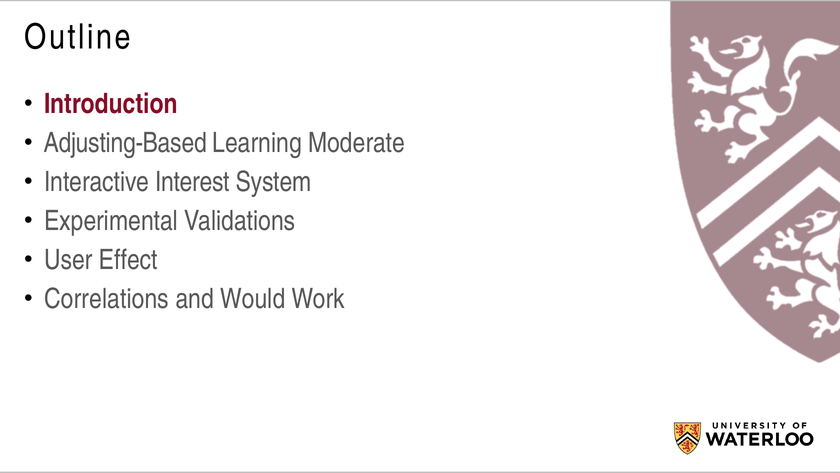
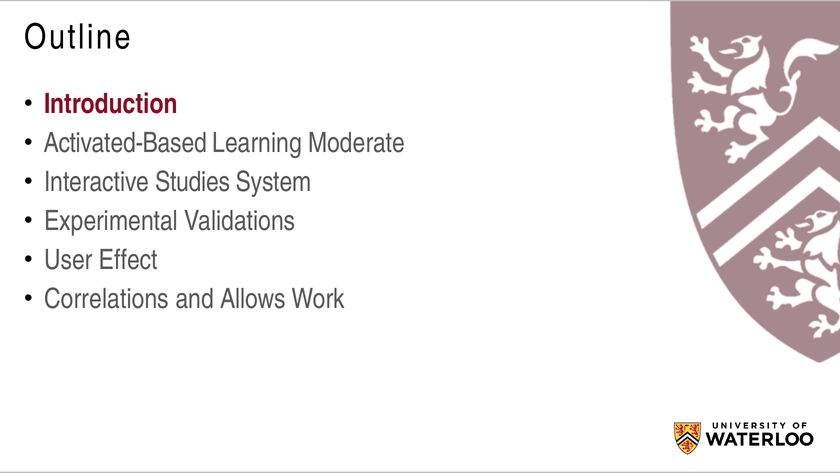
Adjusting-Based: Adjusting-Based -> Activated-Based
Interest: Interest -> Studies
Would: Would -> Allows
